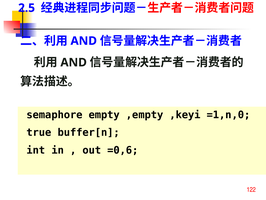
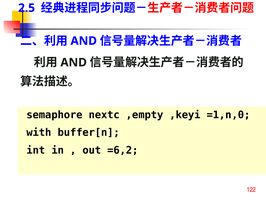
empty: empty -> nextc
true: true -> with
=0,6: =0,6 -> =6,2
